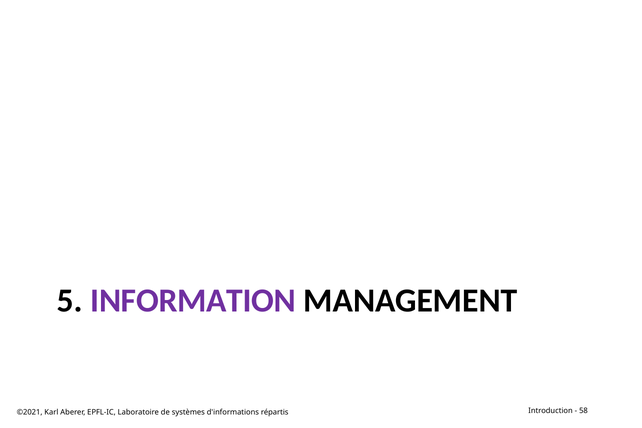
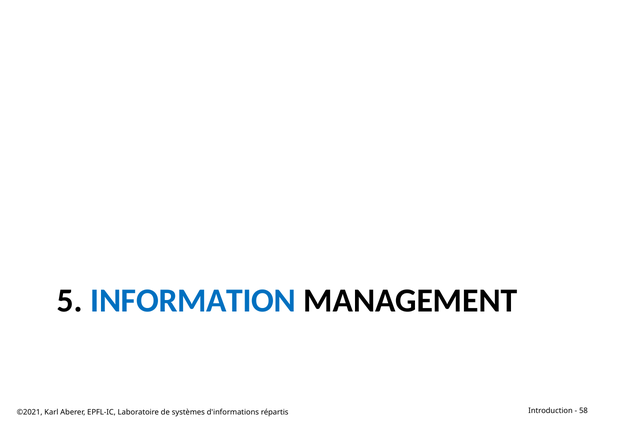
INFORMATION colour: purple -> blue
